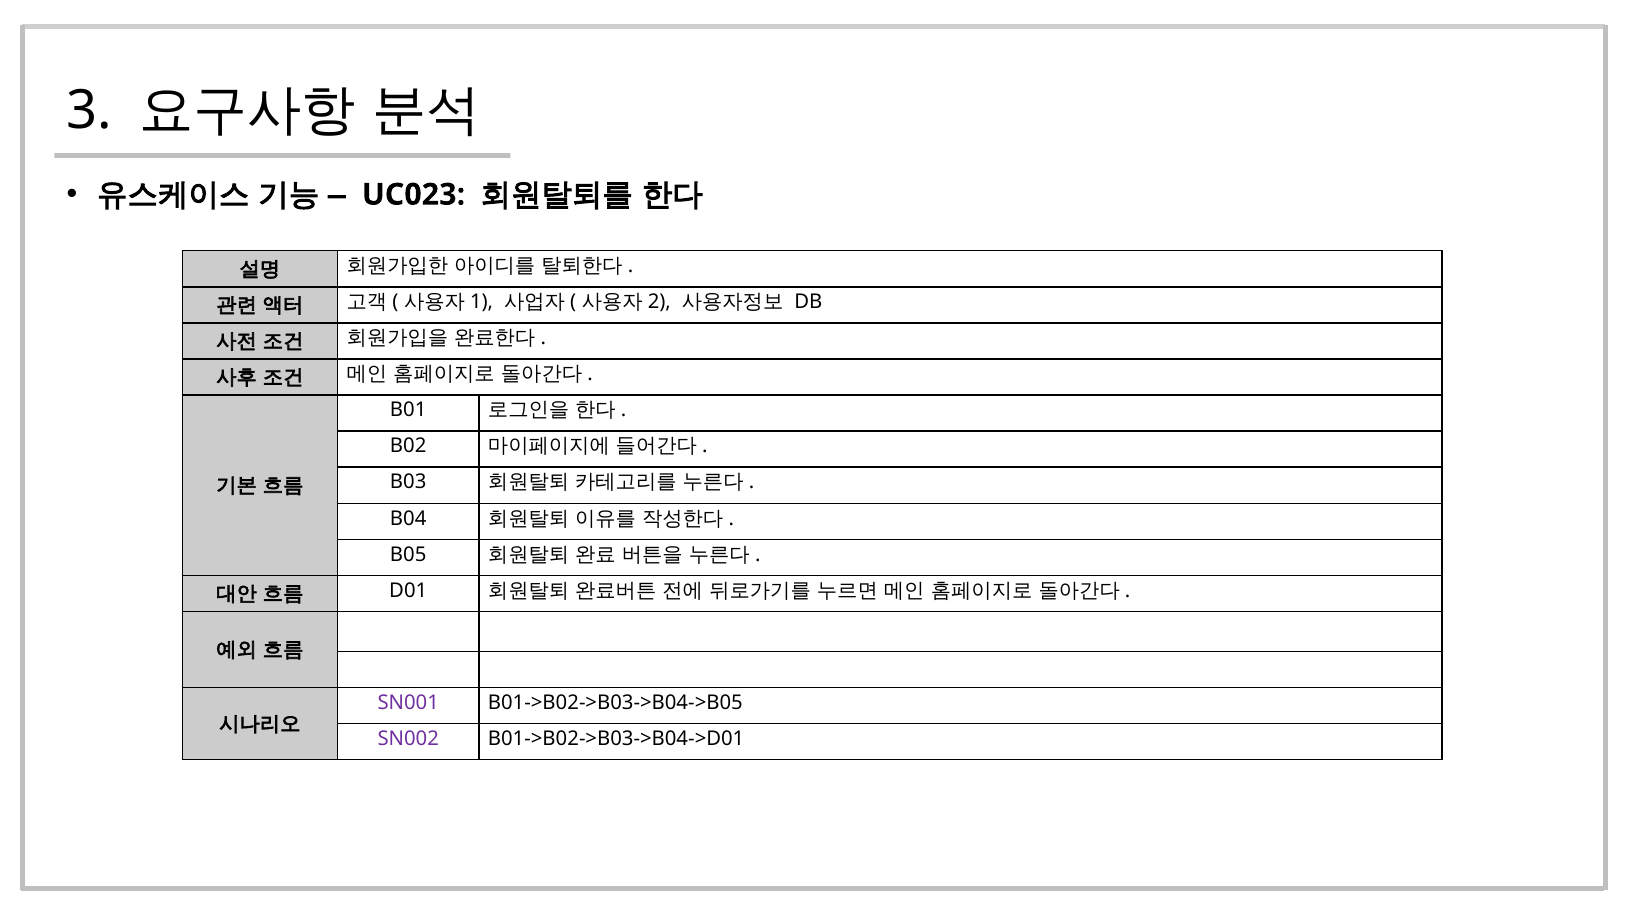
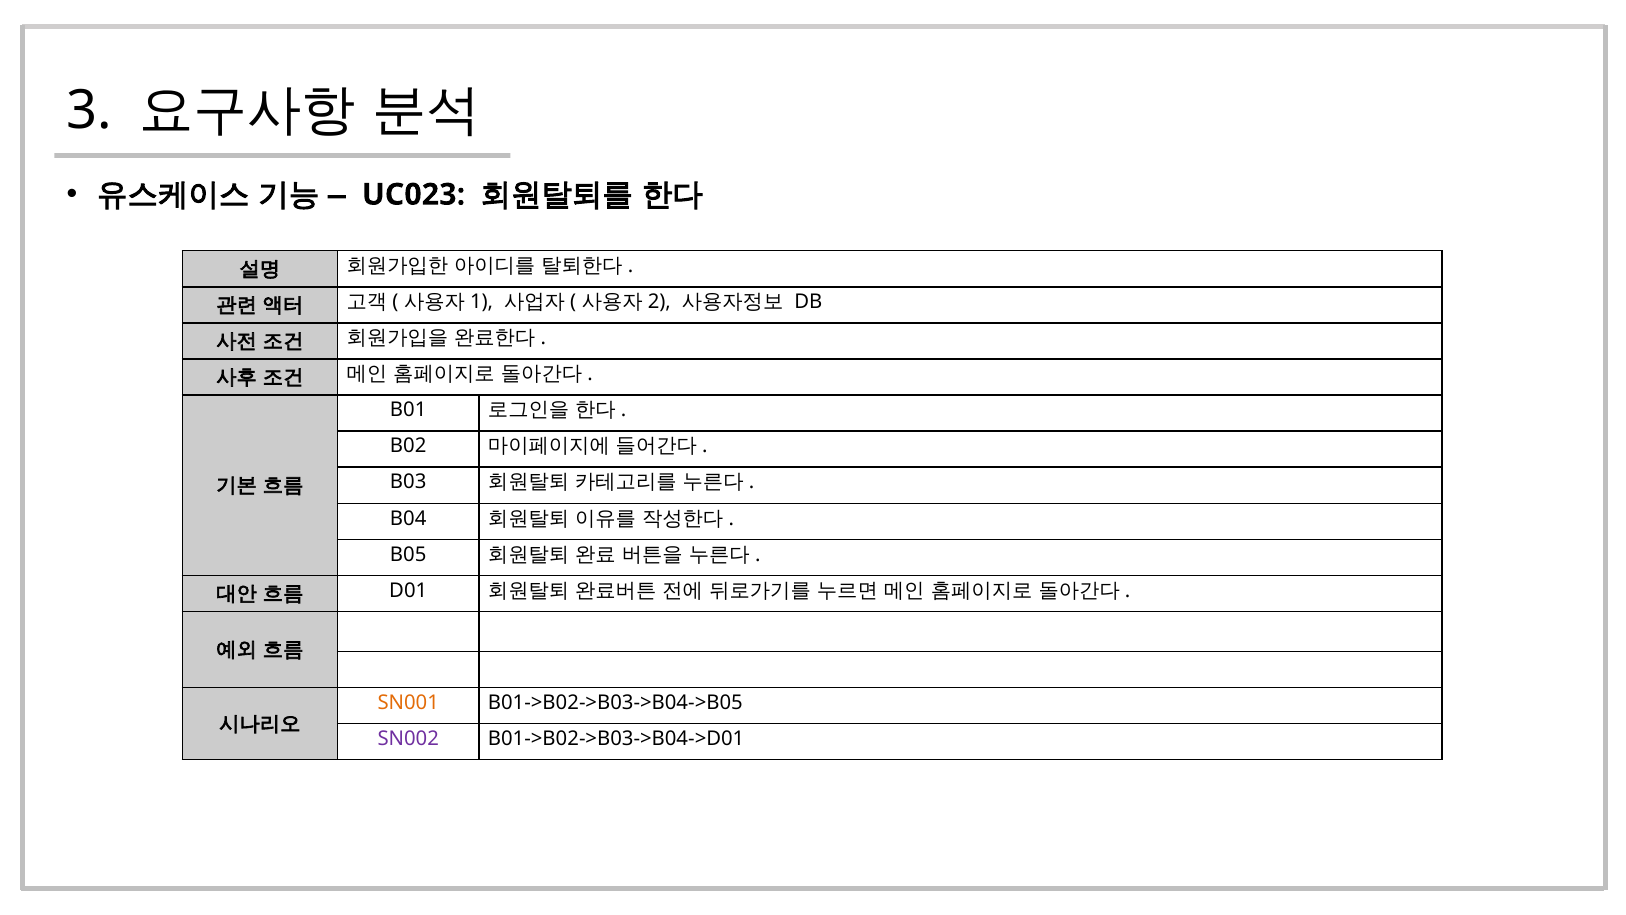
SN001 colour: purple -> orange
